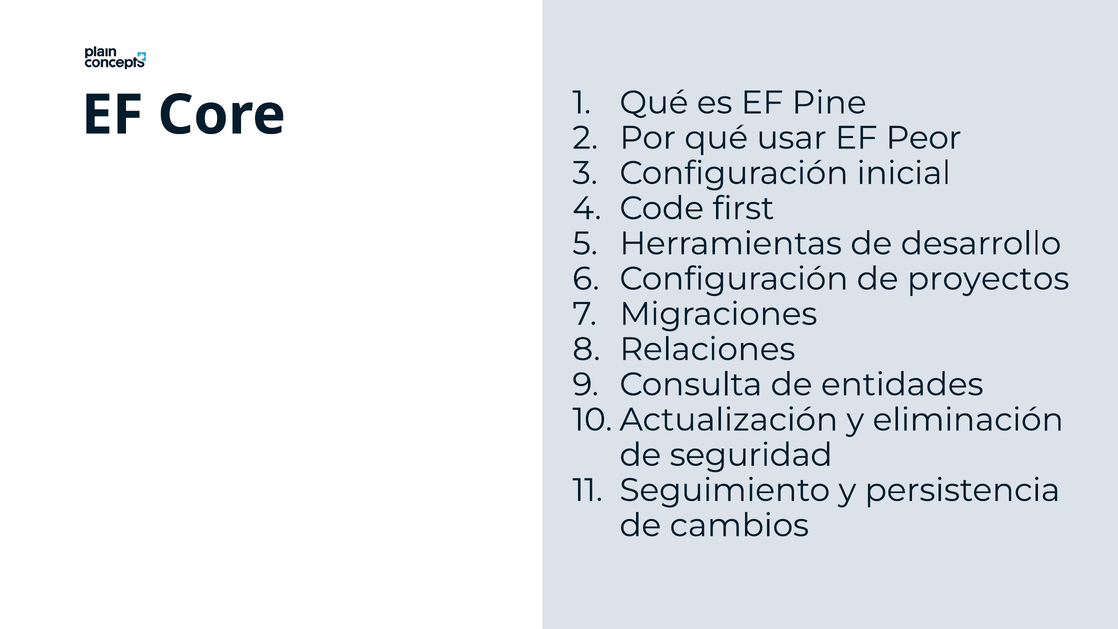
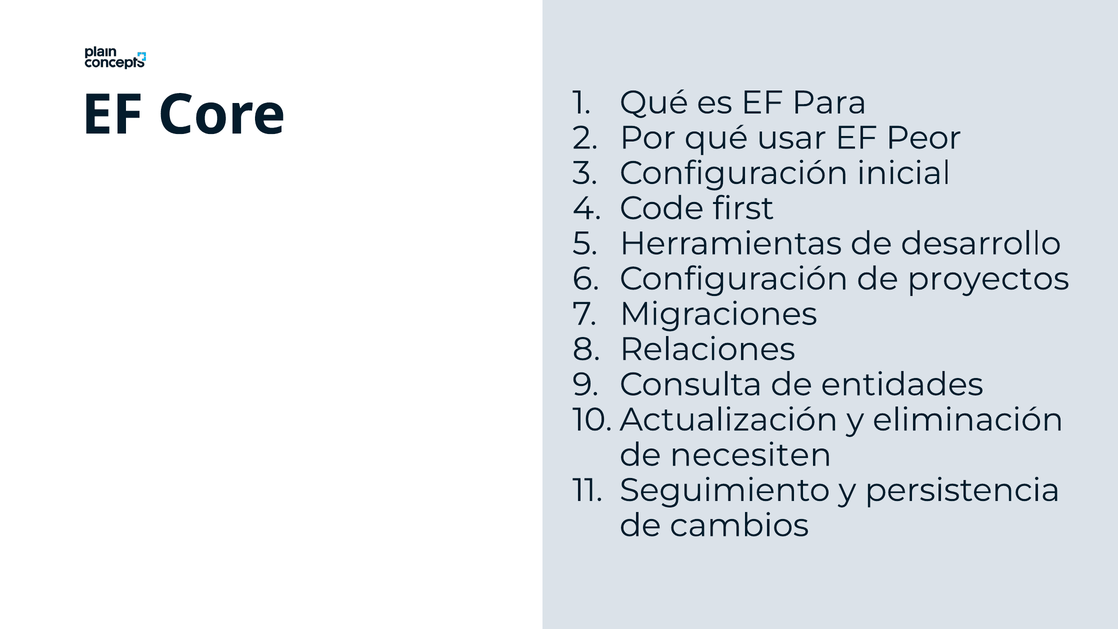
Pine: Pine -> Para
seguridad: seguridad -> necesiten
